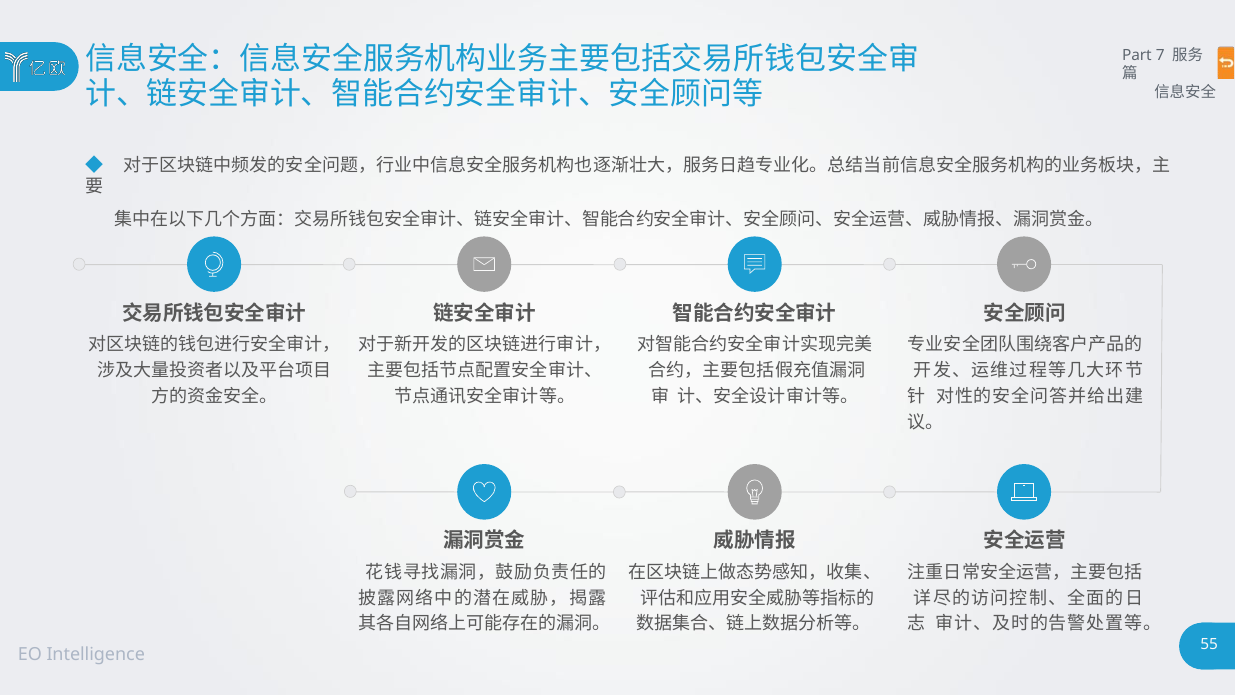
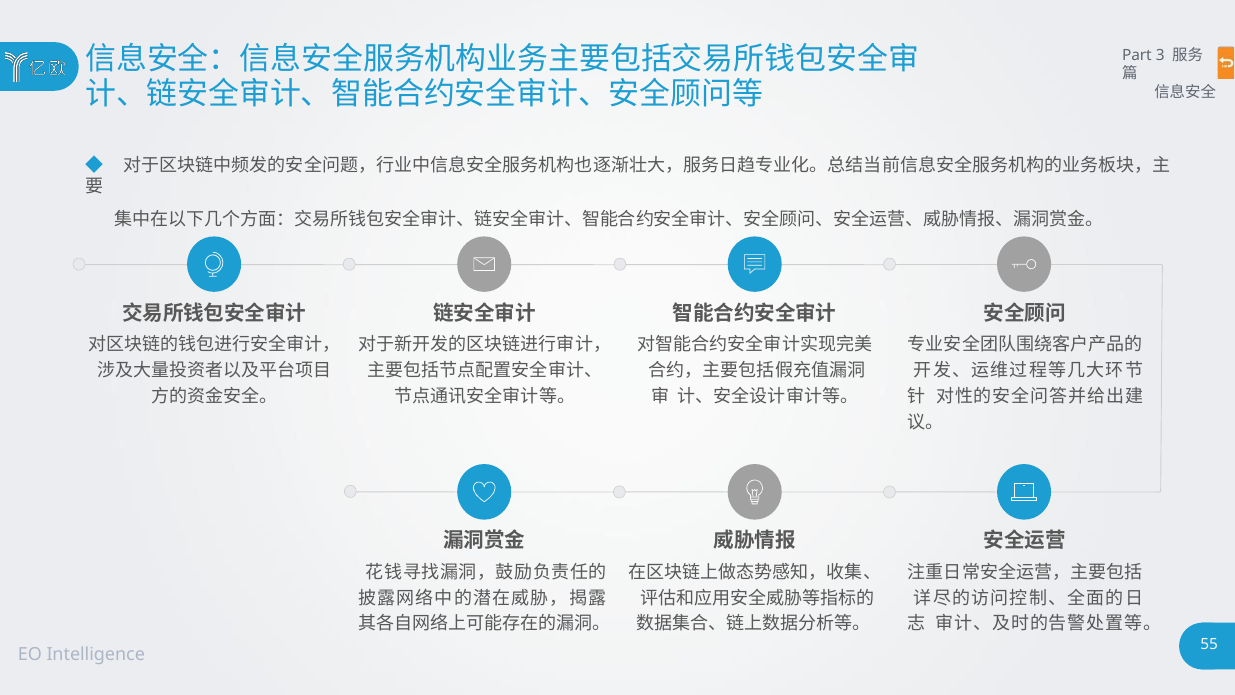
7: 7 -> 3
